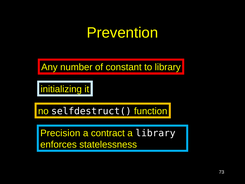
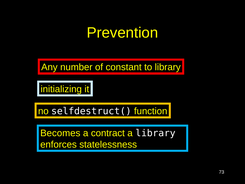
Precision: Precision -> Becomes
